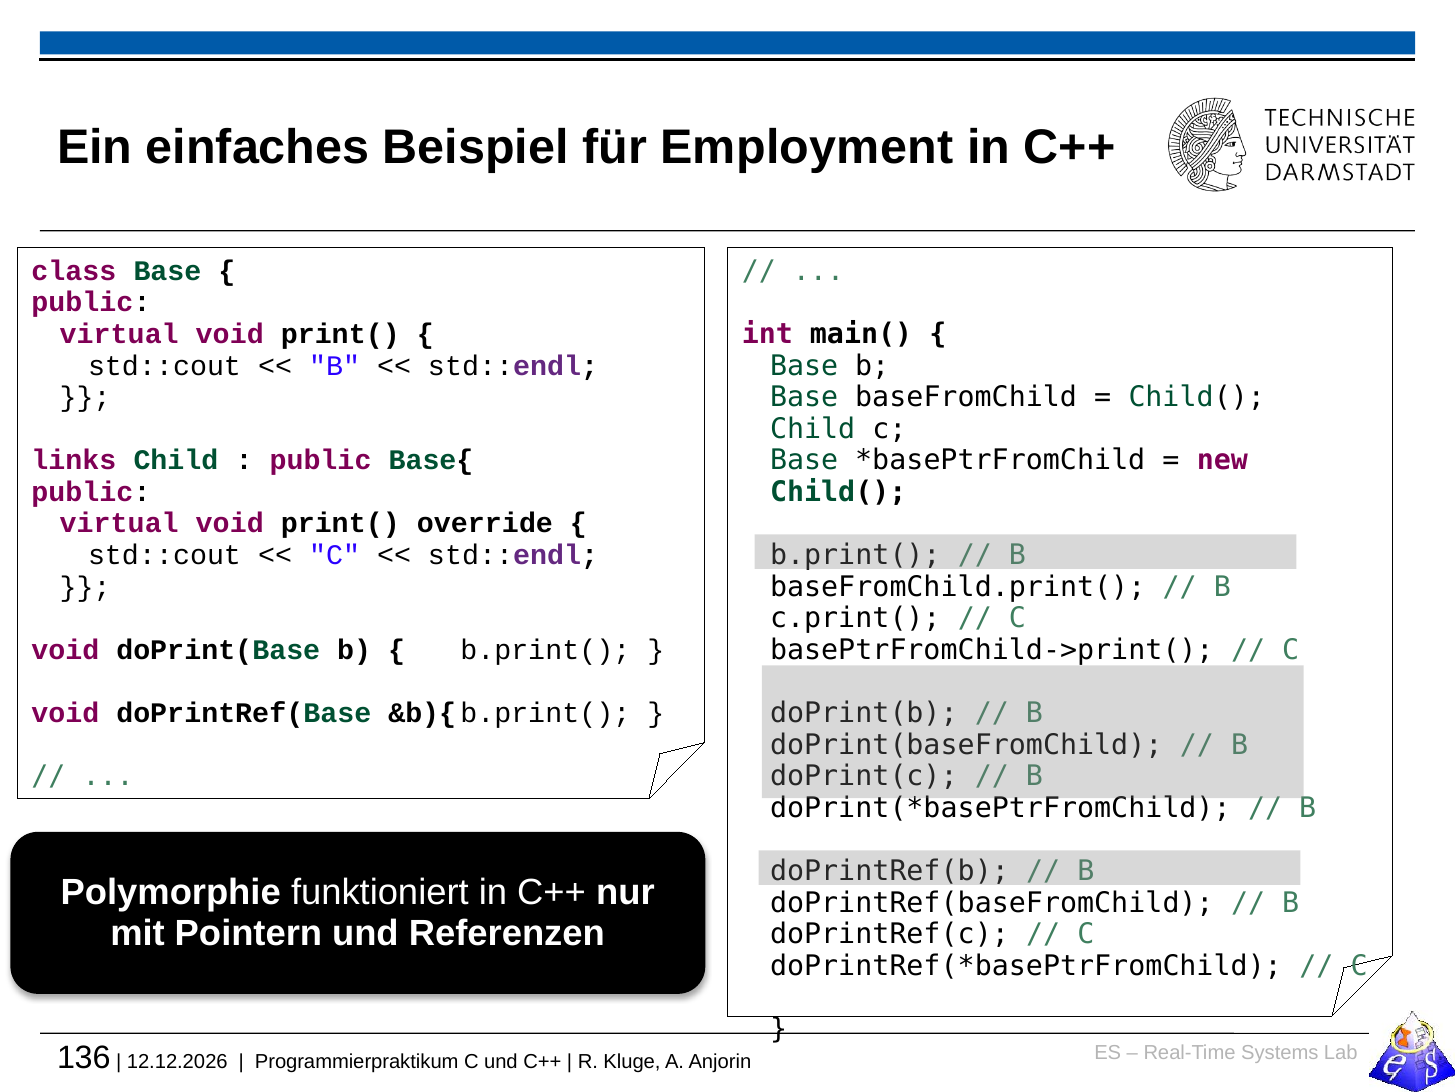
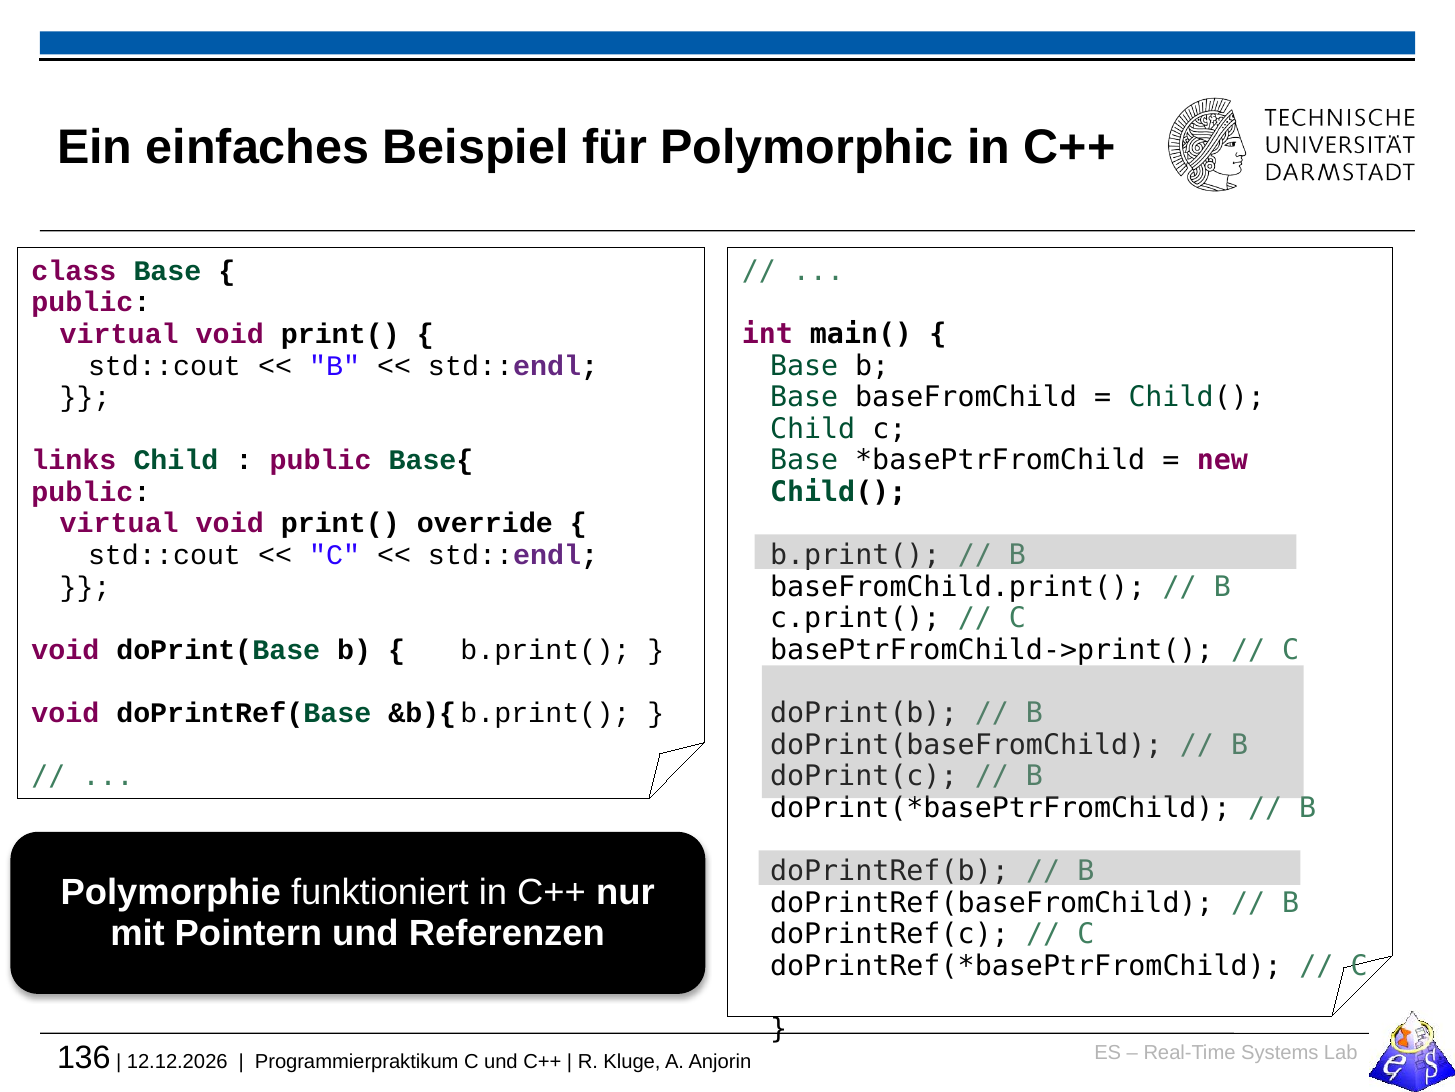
Employment: Employment -> Polymorphic
